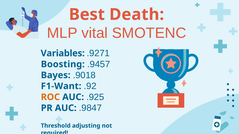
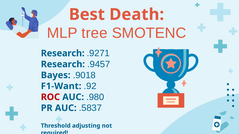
vital: vital -> tree
Variables at (63, 53): Variables -> Research
Boosting at (63, 64): Boosting -> Research
ROC colour: orange -> red
.925: .925 -> .980
.9847: .9847 -> .5837
